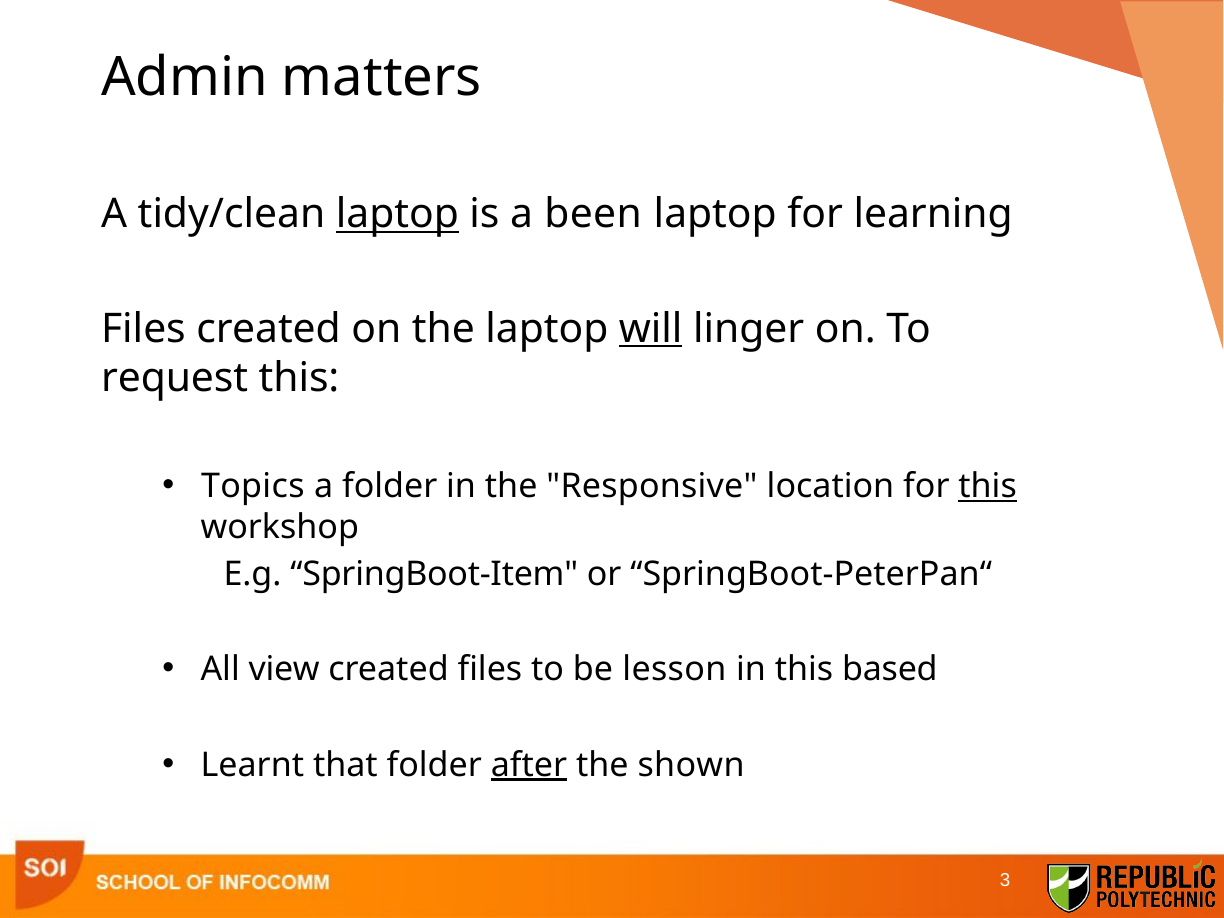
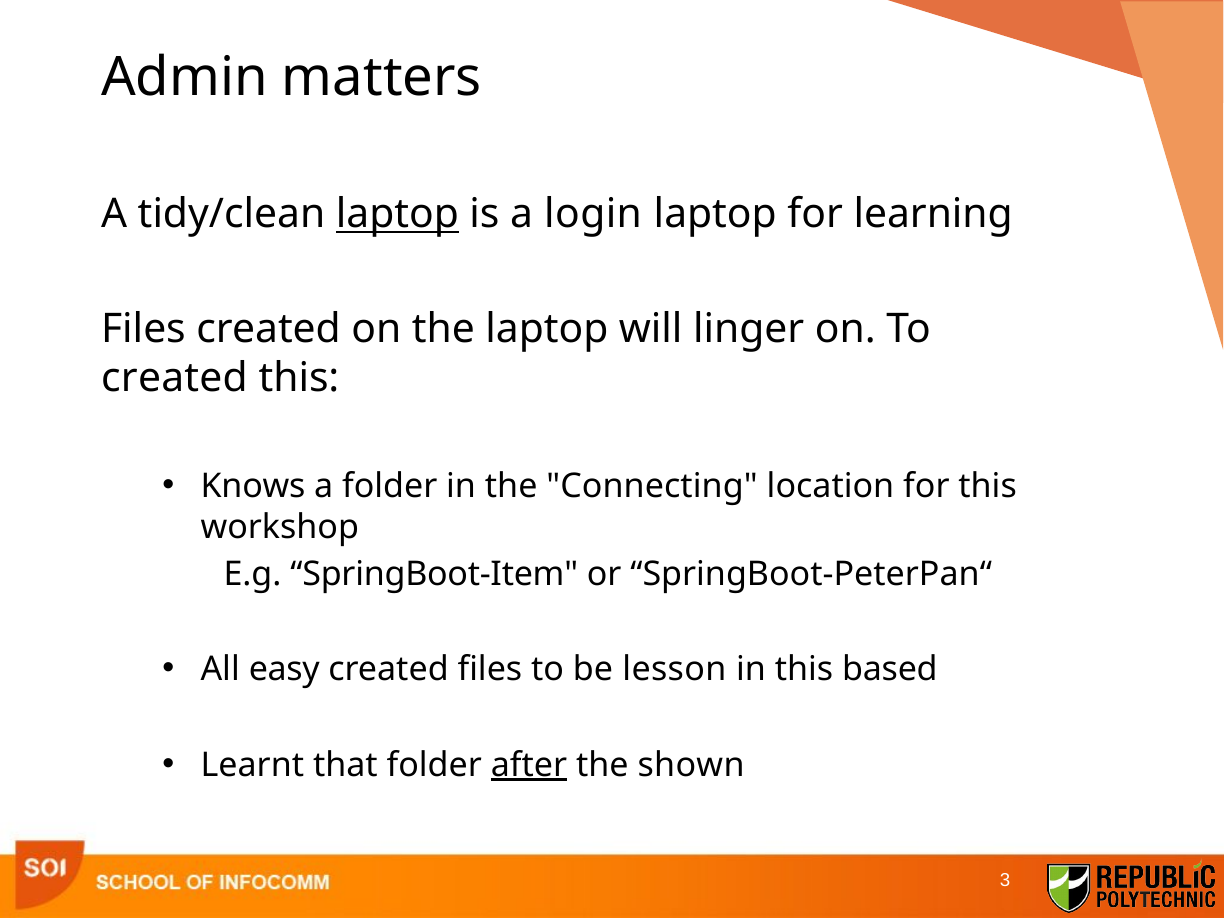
been: been -> login
will underline: present -> none
request at (175, 378): request -> created
Topics: Topics -> Knows
Responsive: Responsive -> Connecting
this at (988, 486) underline: present -> none
view: view -> easy
